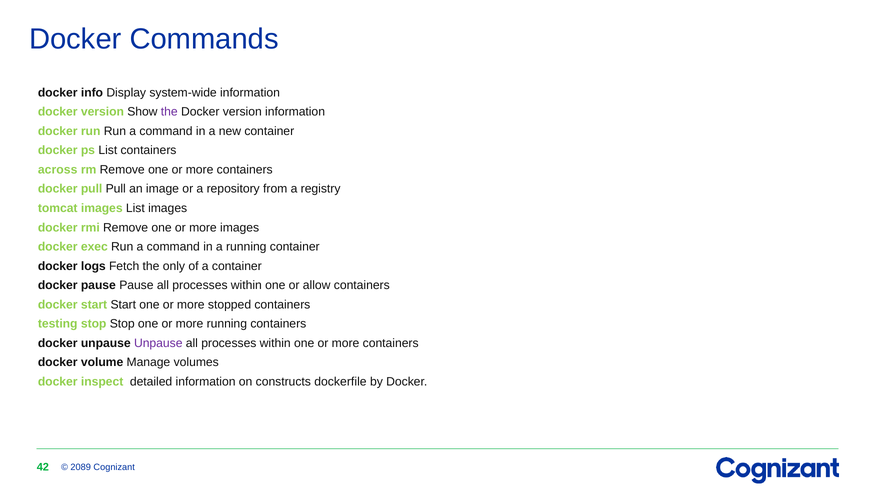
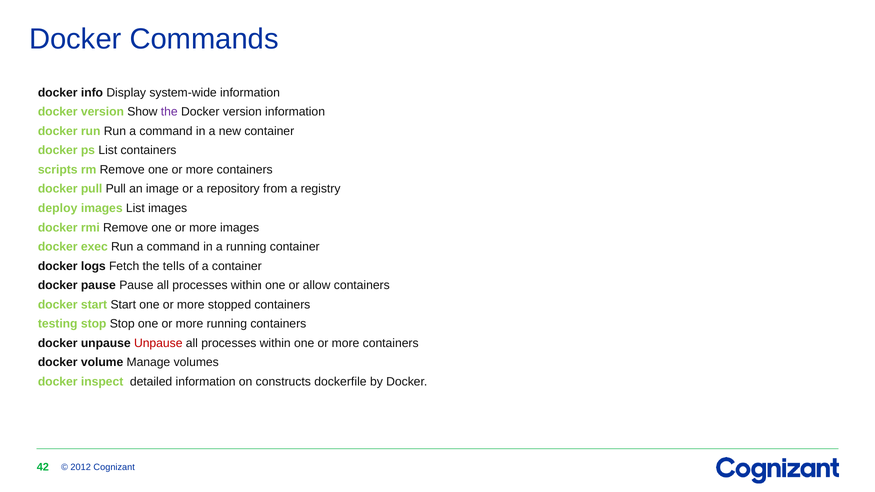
across: across -> scripts
tomcat: tomcat -> deploy
only: only -> tells
Unpause at (158, 343) colour: purple -> red
2089: 2089 -> 2012
